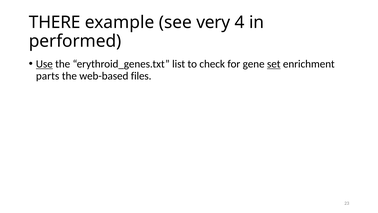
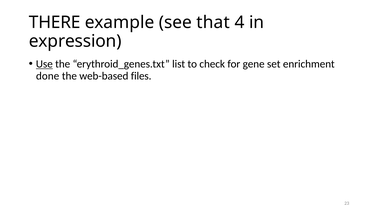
very: very -> that
performed: performed -> expression
set underline: present -> none
parts: parts -> done
